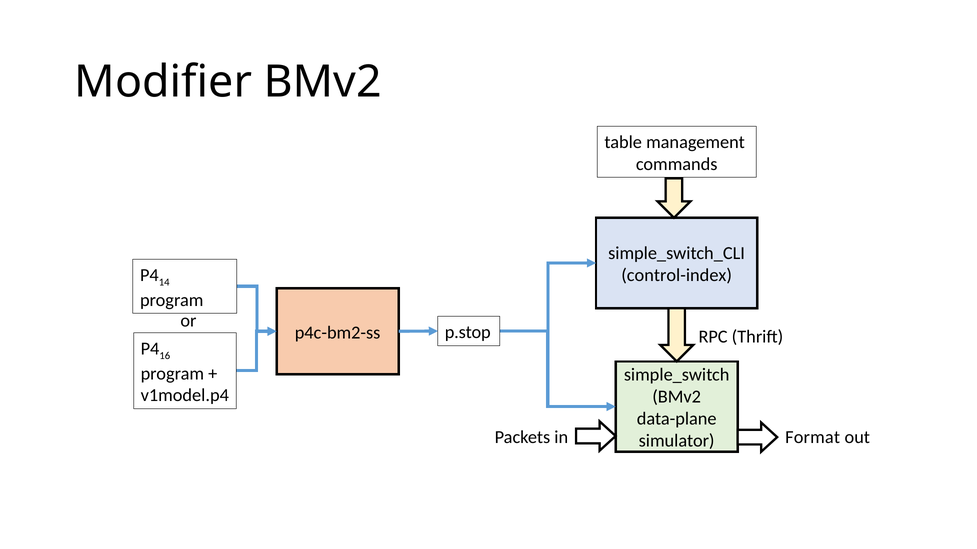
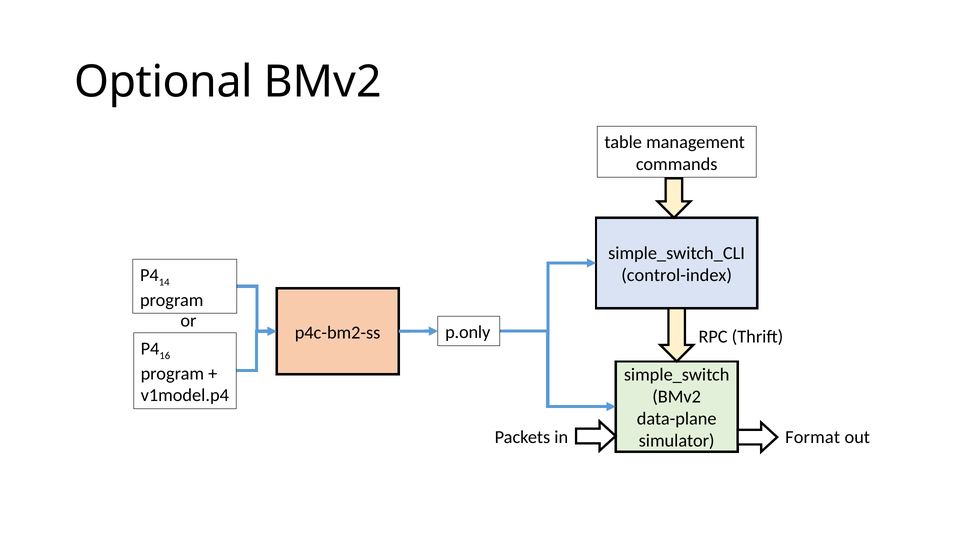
Modifier: Modifier -> Optional
p.stop: p.stop -> p.only
